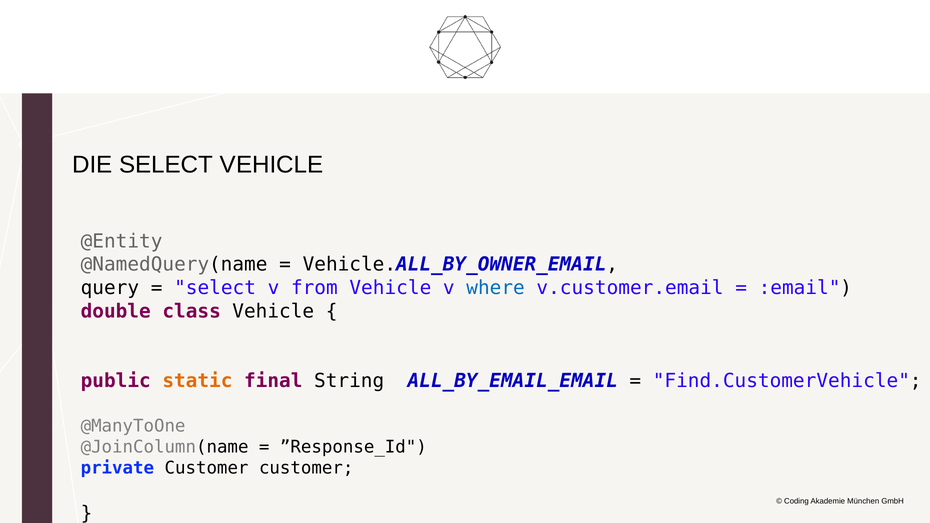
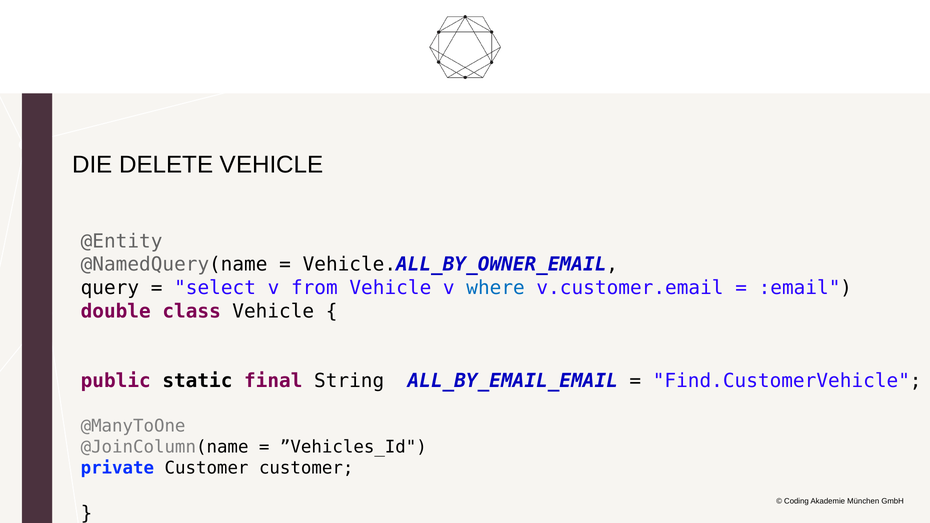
DIE SELECT: SELECT -> DELETE
static colour: orange -> black
”Response_Id: ”Response_Id -> ”Vehicles_Id
